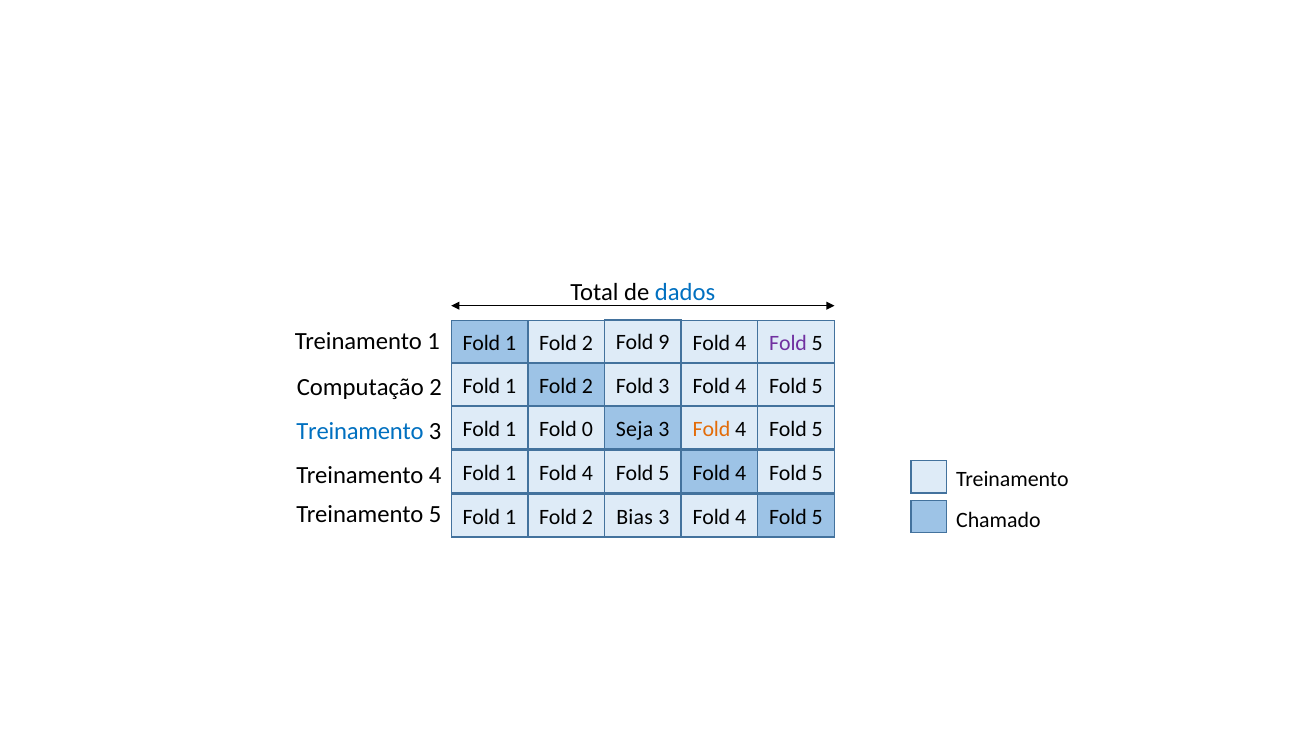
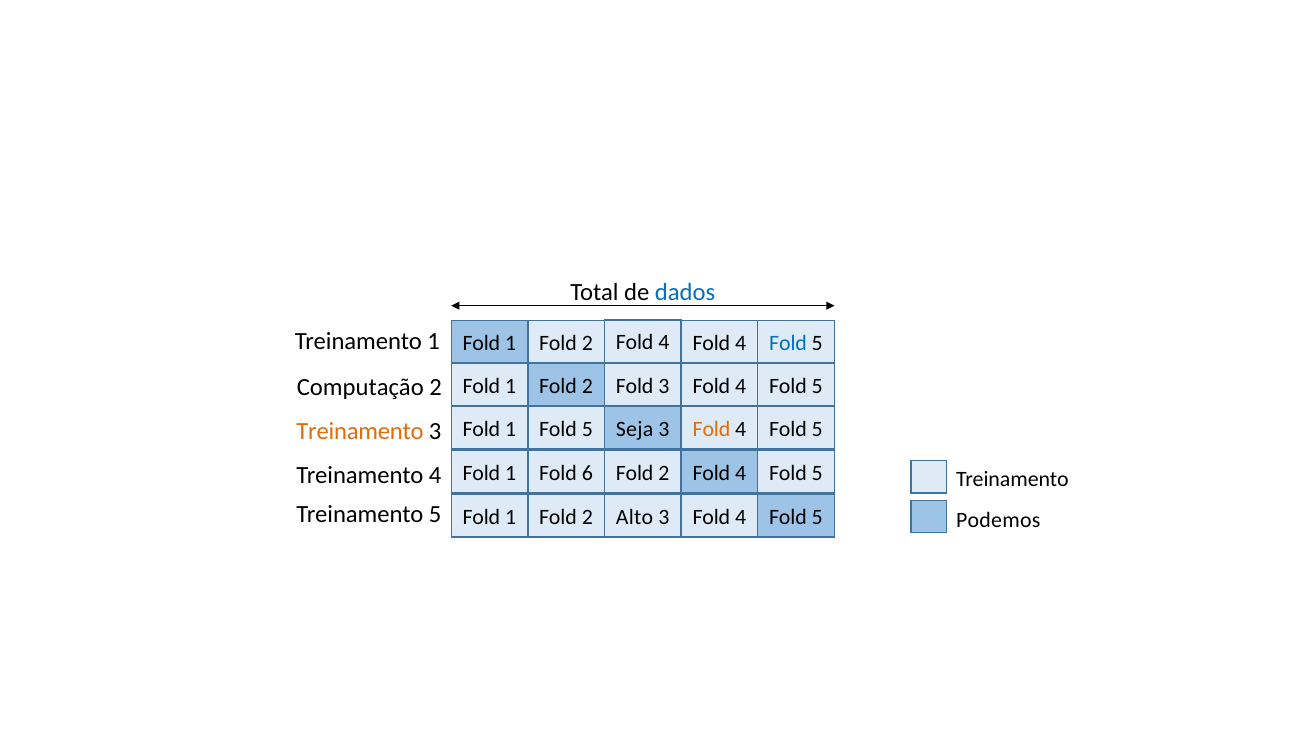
9 at (664, 343): 9 -> 4
Fold at (788, 343) colour: purple -> blue
1 Fold 0: 0 -> 5
Treinamento at (360, 431) colour: blue -> orange
1 Fold 4: 4 -> 6
5 at (664, 473): 5 -> 2
Bias: Bias -> Alto
Chamado: Chamado -> Podemos
